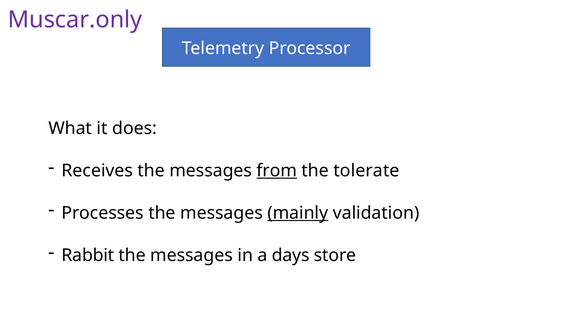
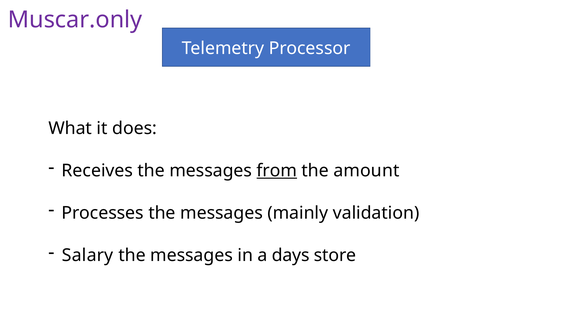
tolerate: tolerate -> amount
mainly underline: present -> none
Rabbit: Rabbit -> Salary
